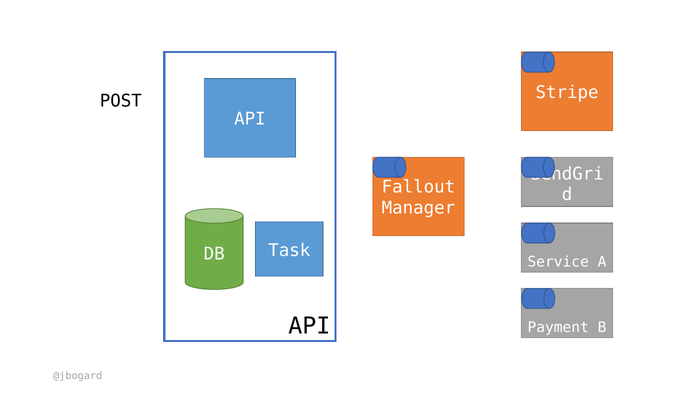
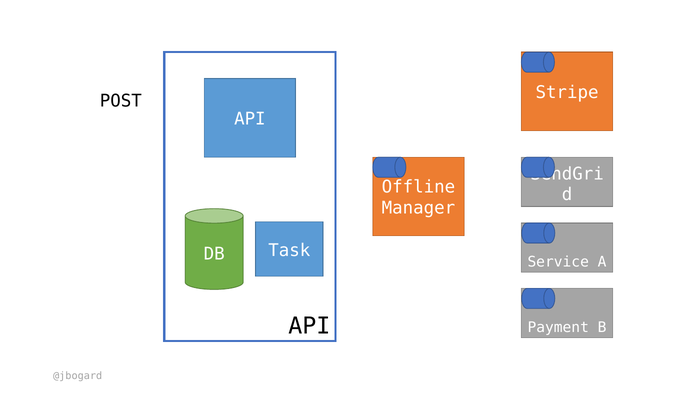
Fallout: Fallout -> Offline
